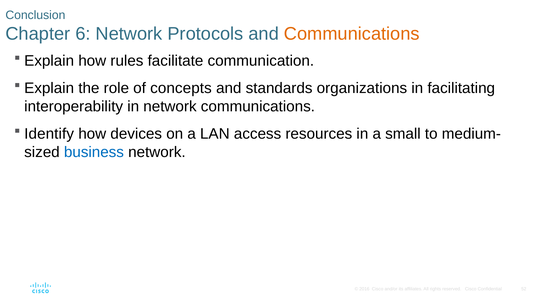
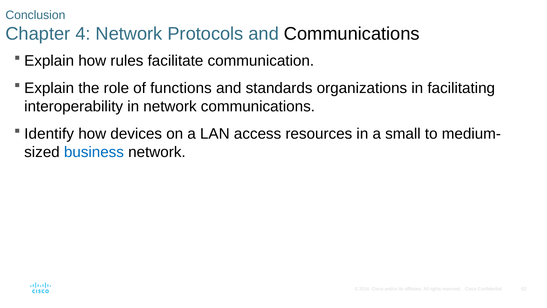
6: 6 -> 4
Communications at (352, 34) colour: orange -> black
concepts: concepts -> functions
